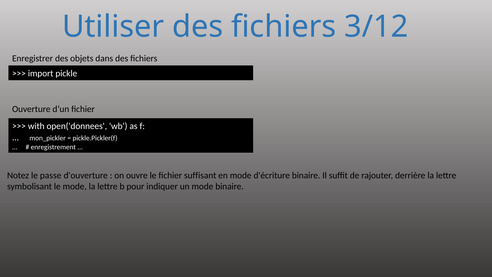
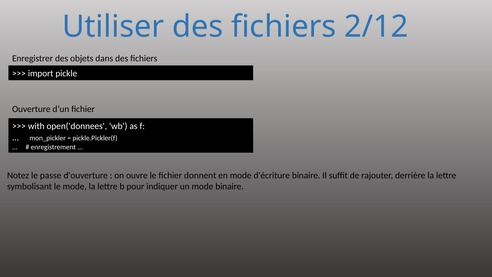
3/12: 3/12 -> 2/12
suffisant: suffisant -> donnent
